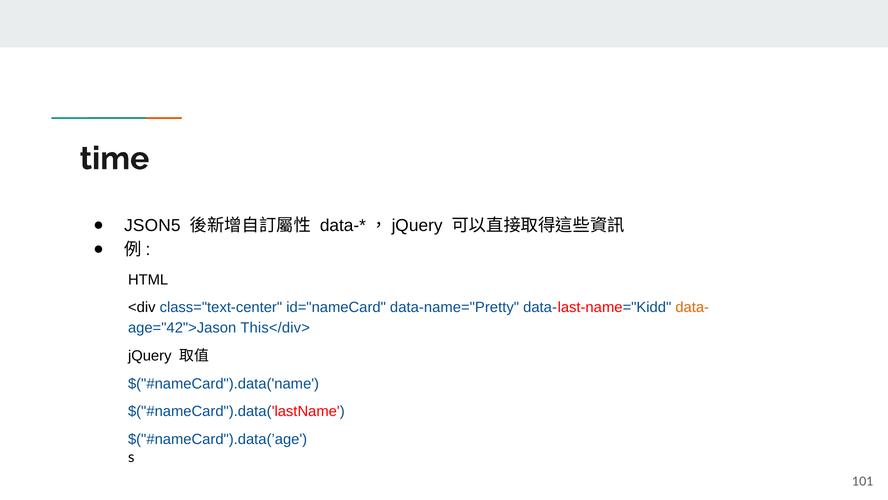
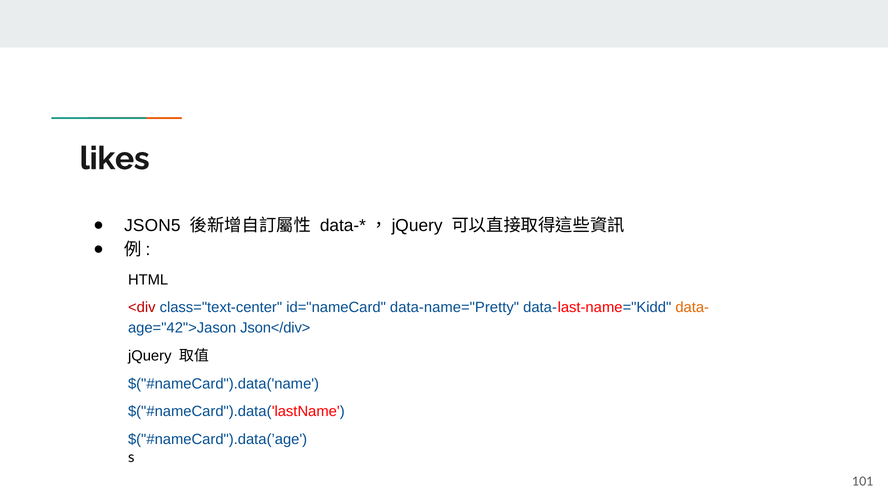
time: time -> likes
<div colour: black -> red
This</div>: This</div> -> Json</div>
